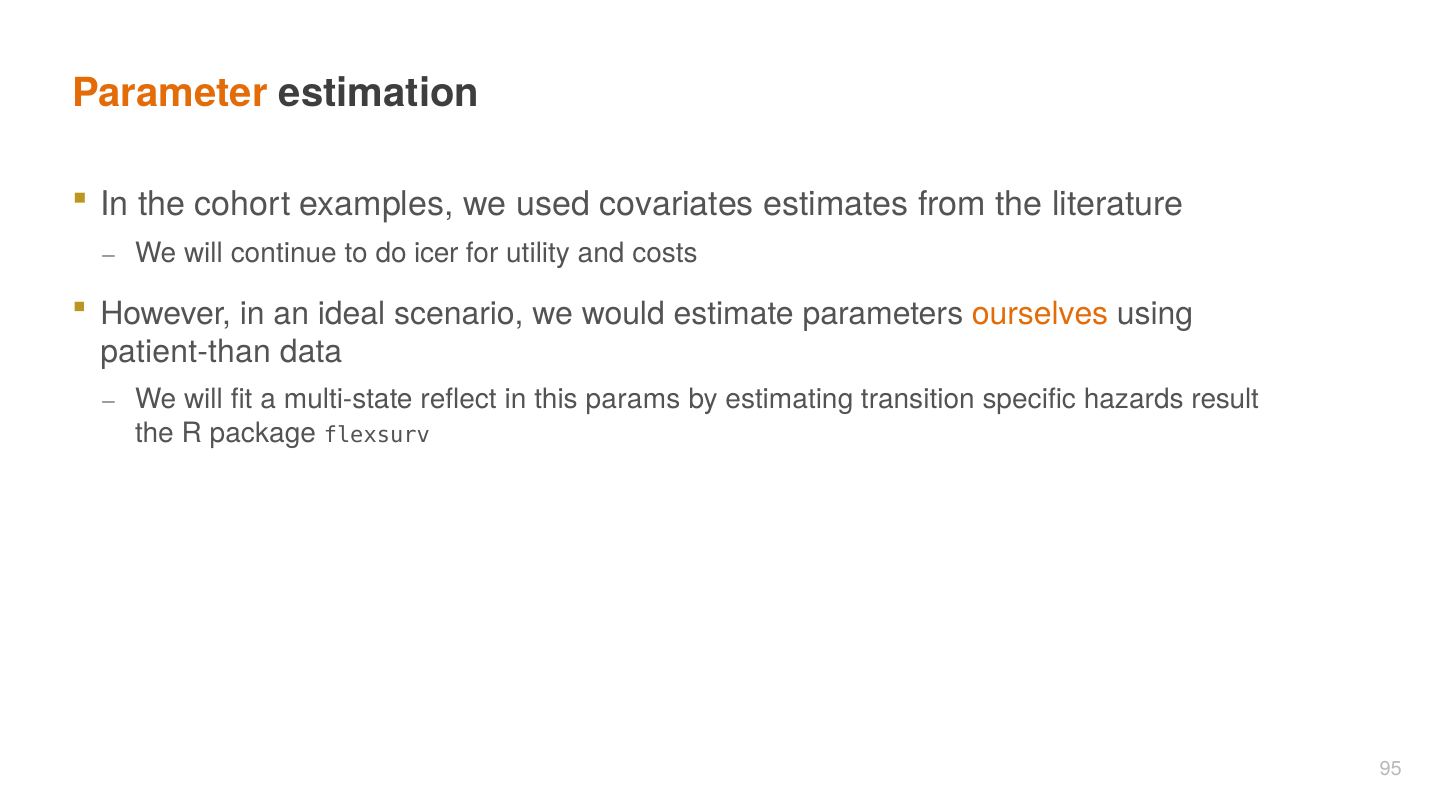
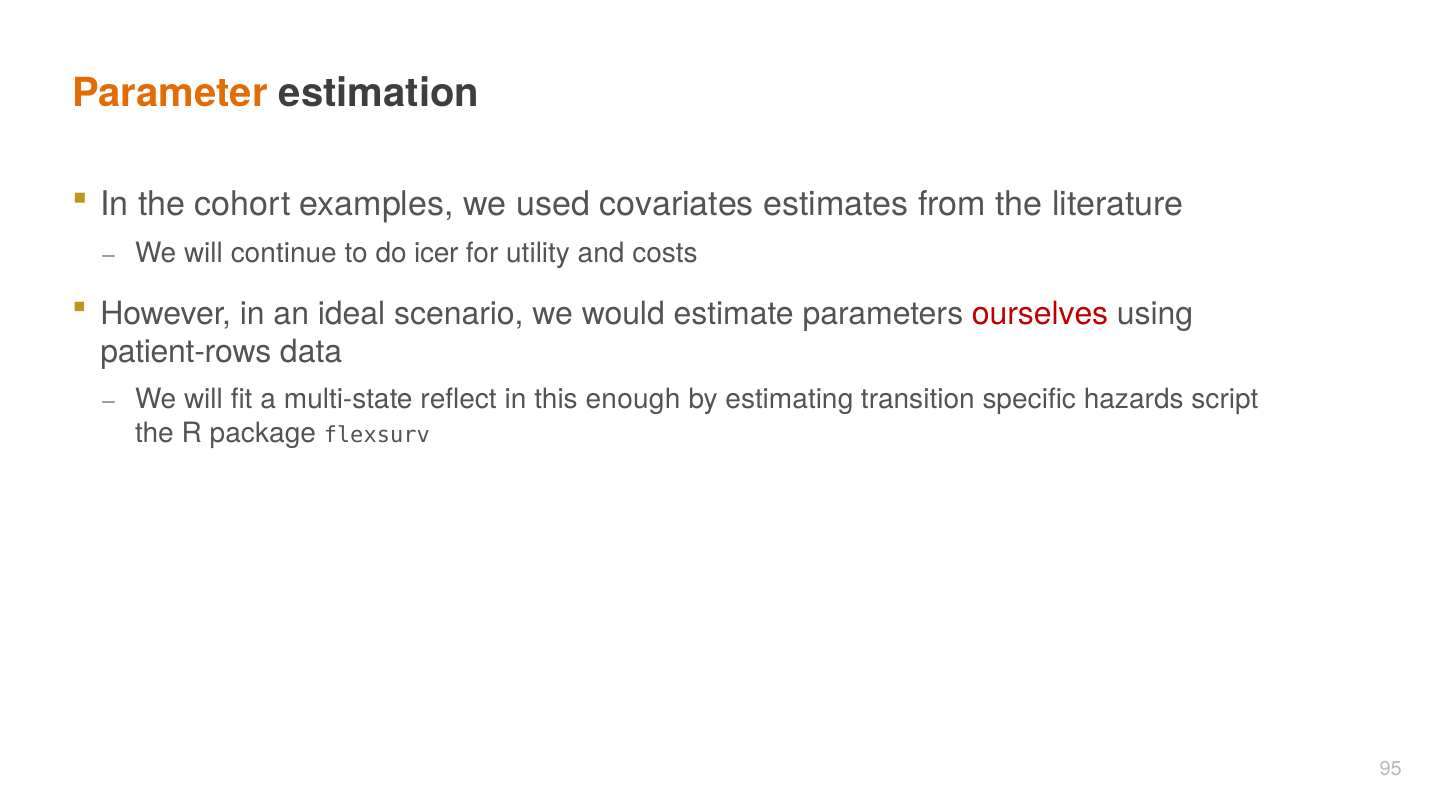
ourselves colour: orange -> red
patient-than: patient-than -> patient-rows
params: params -> enough
result: result -> script
